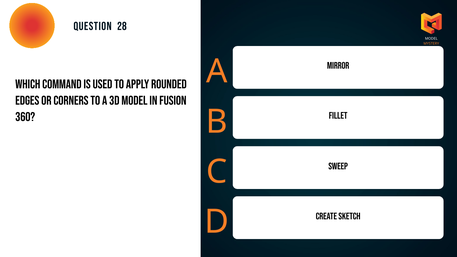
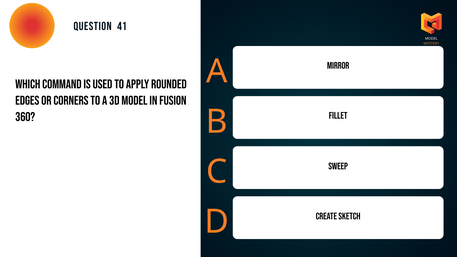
28: 28 -> 41
